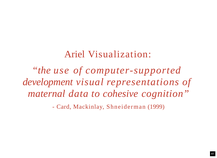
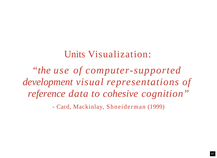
Ariel: Ariel -> Units
maternal: maternal -> reference
